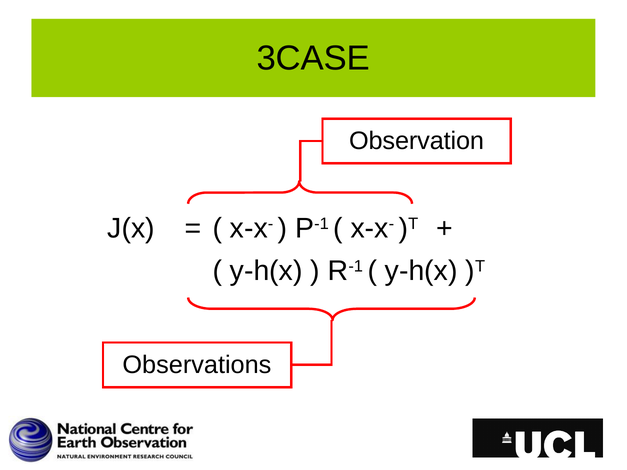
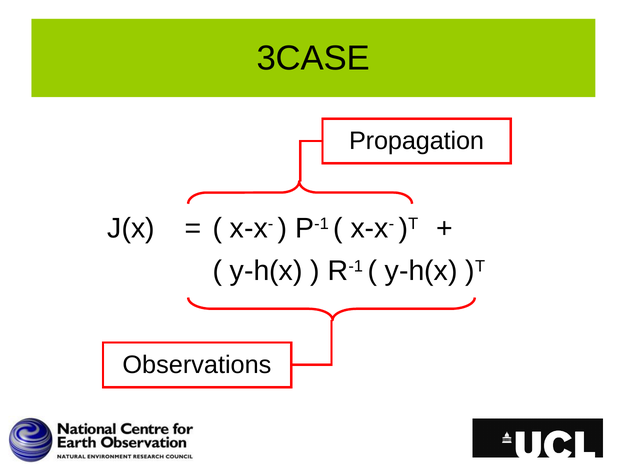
Observation: Observation -> Propagation
